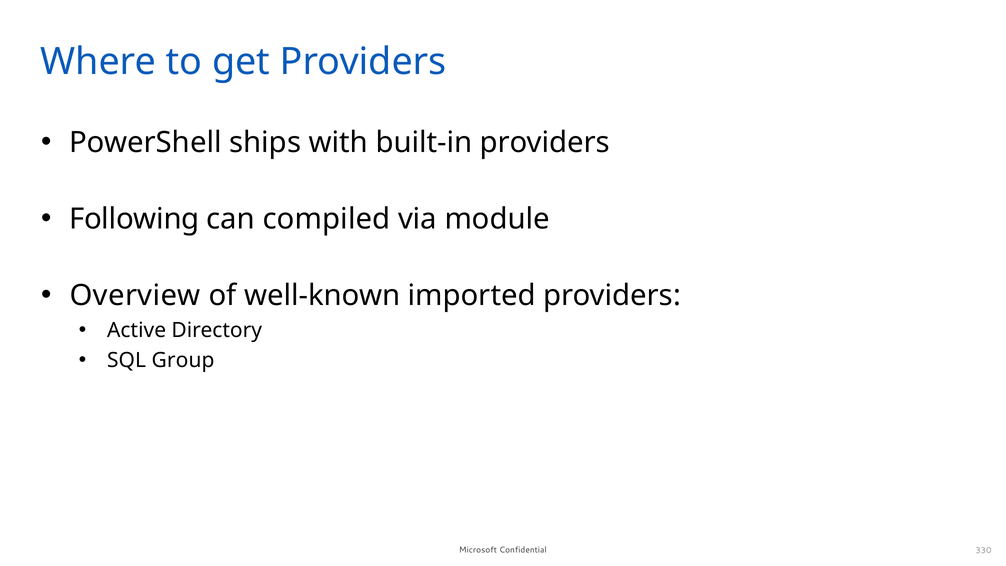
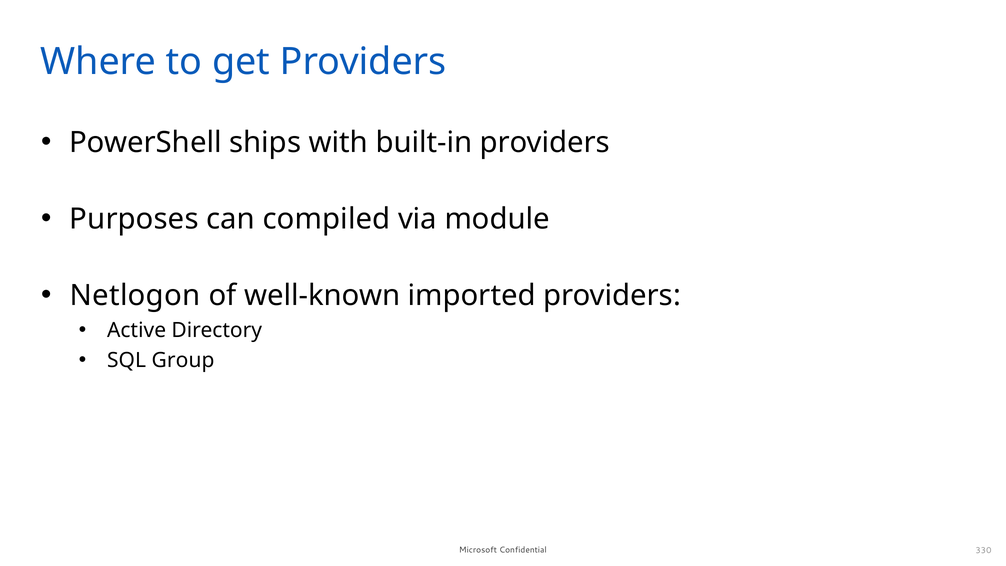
Following: Following -> Purposes
Overview: Overview -> Netlogon
